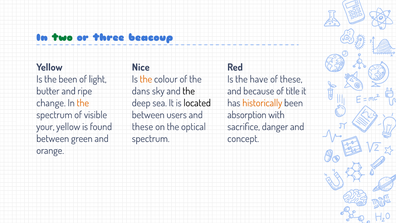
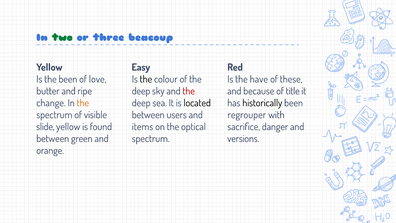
Nice: Nice -> Easy
light: light -> love
the at (146, 79) colour: orange -> black
dans at (141, 91): dans -> deep
the at (189, 91) colour: black -> red
historically colour: orange -> black
absorption: absorption -> regrouper
your: your -> slide
these at (143, 127): these -> items
concept: concept -> versions
